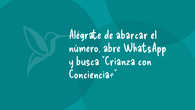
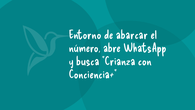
Alégrate: Alégrate -> Entorno
